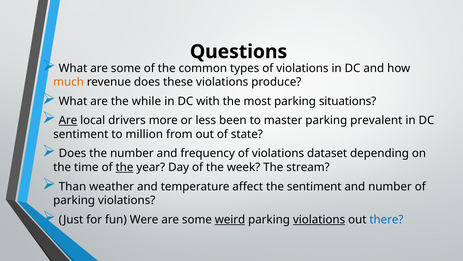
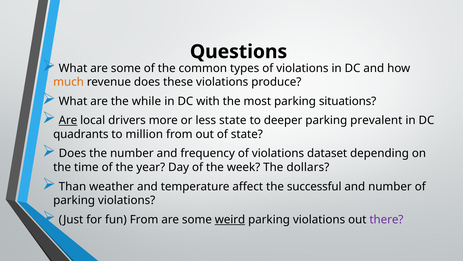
less been: been -> state
master: master -> deeper
sentiment at (81, 134): sentiment -> quadrants
the at (125, 167) underline: present -> none
stream: stream -> dollars
the sentiment: sentiment -> successful
fun Were: Were -> From
violations at (319, 219) underline: present -> none
there colour: blue -> purple
